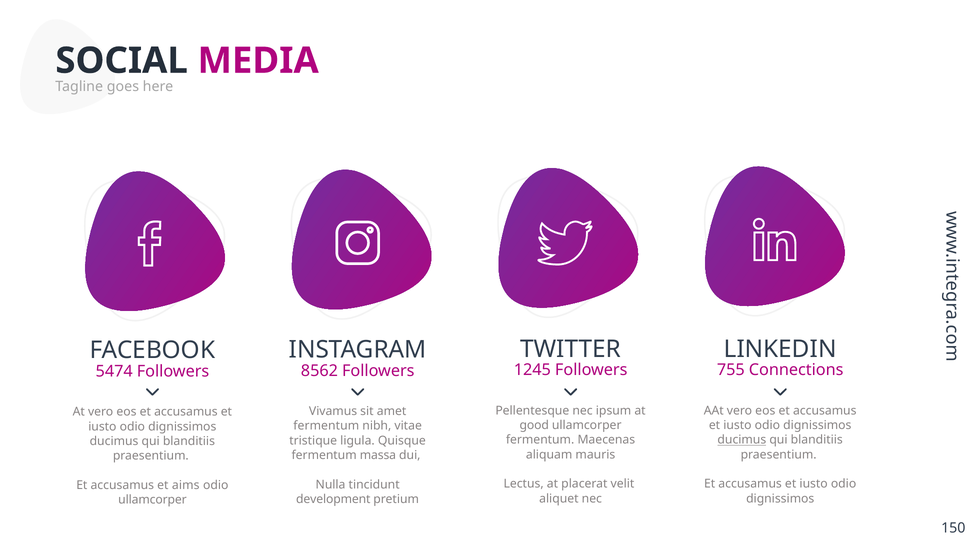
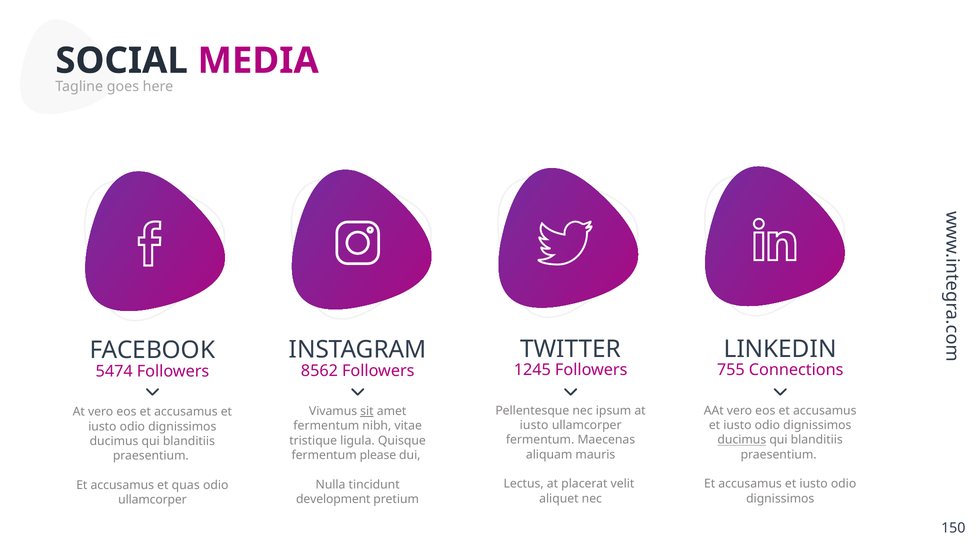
sit underline: none -> present
good at (534, 425): good -> iusto
massa: massa -> please
aims: aims -> quas
